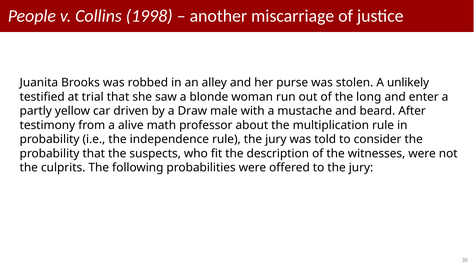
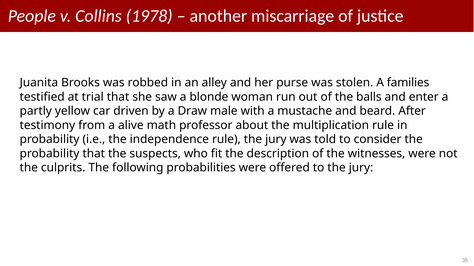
1998: 1998 -> 1978
unlikely: unlikely -> families
long: long -> balls
